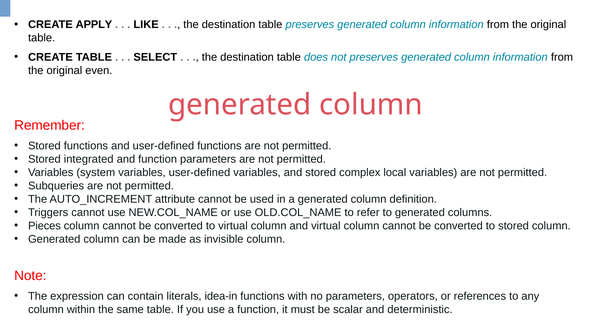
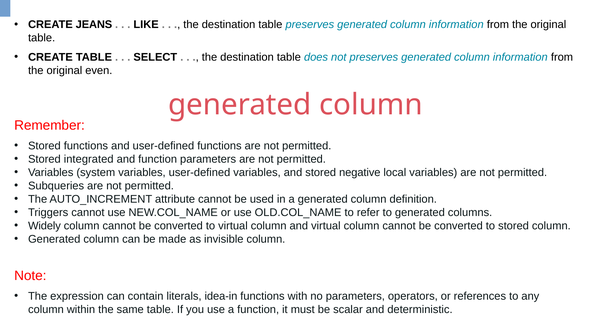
APPLY: APPLY -> JEANS
complex: complex -> negative
Pieces: Pieces -> Widely
